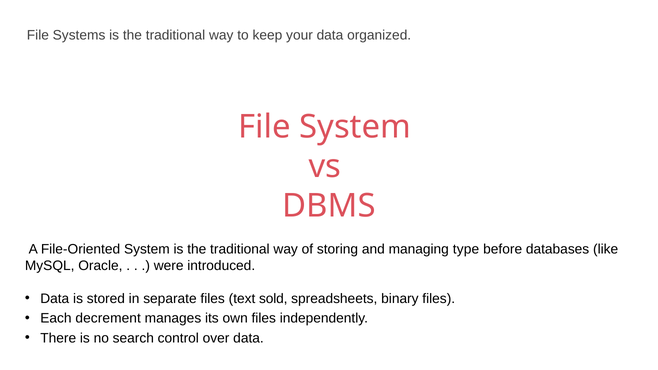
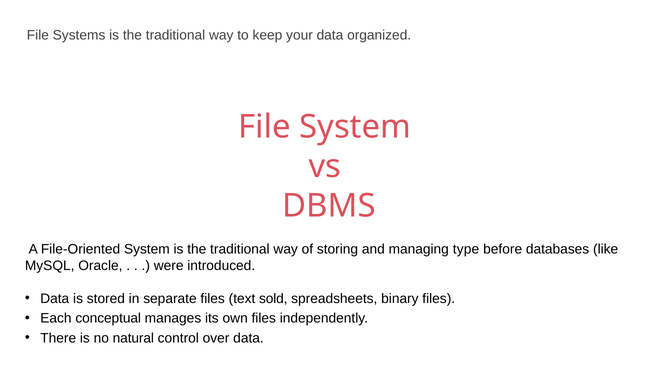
decrement: decrement -> conceptual
search: search -> natural
